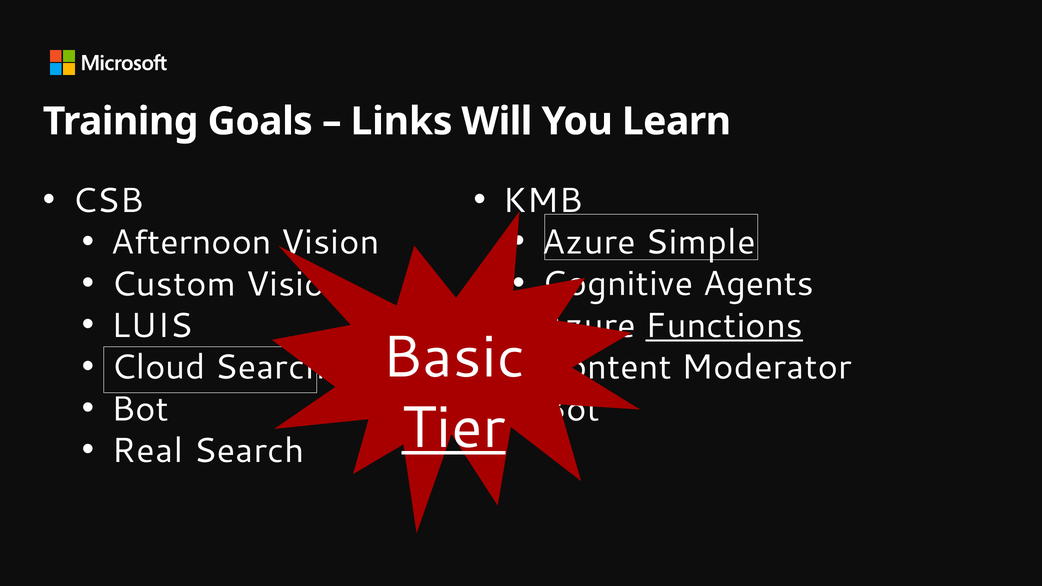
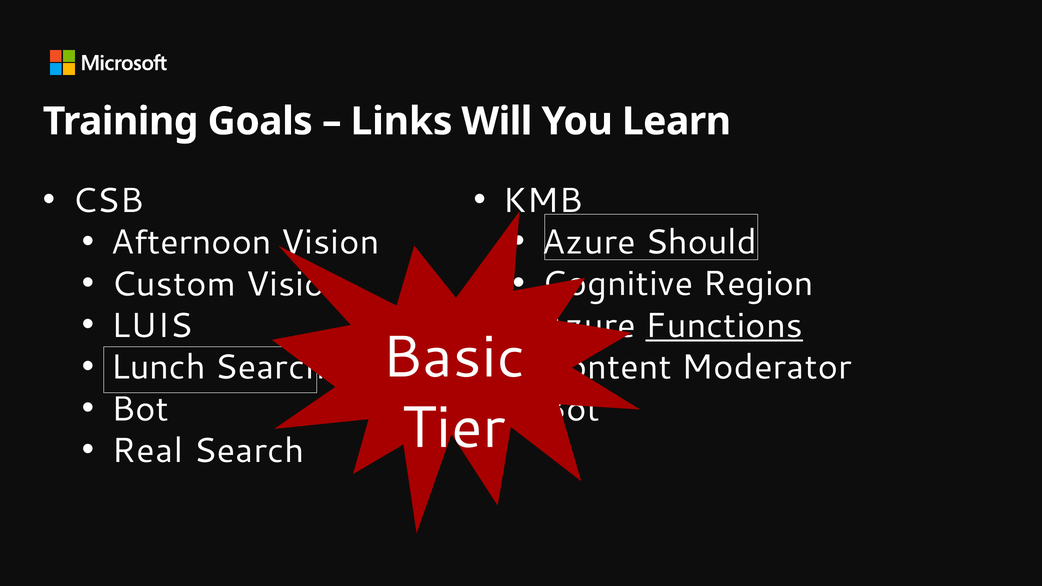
Simple: Simple -> Should
Agents: Agents -> Region
Cloud: Cloud -> Lunch
Tier underline: present -> none
